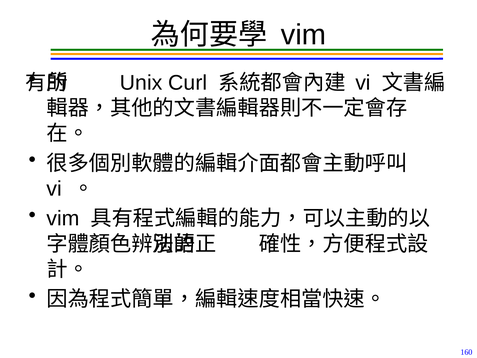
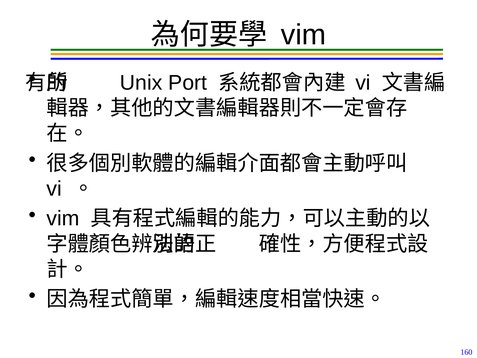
Curl: Curl -> Port
